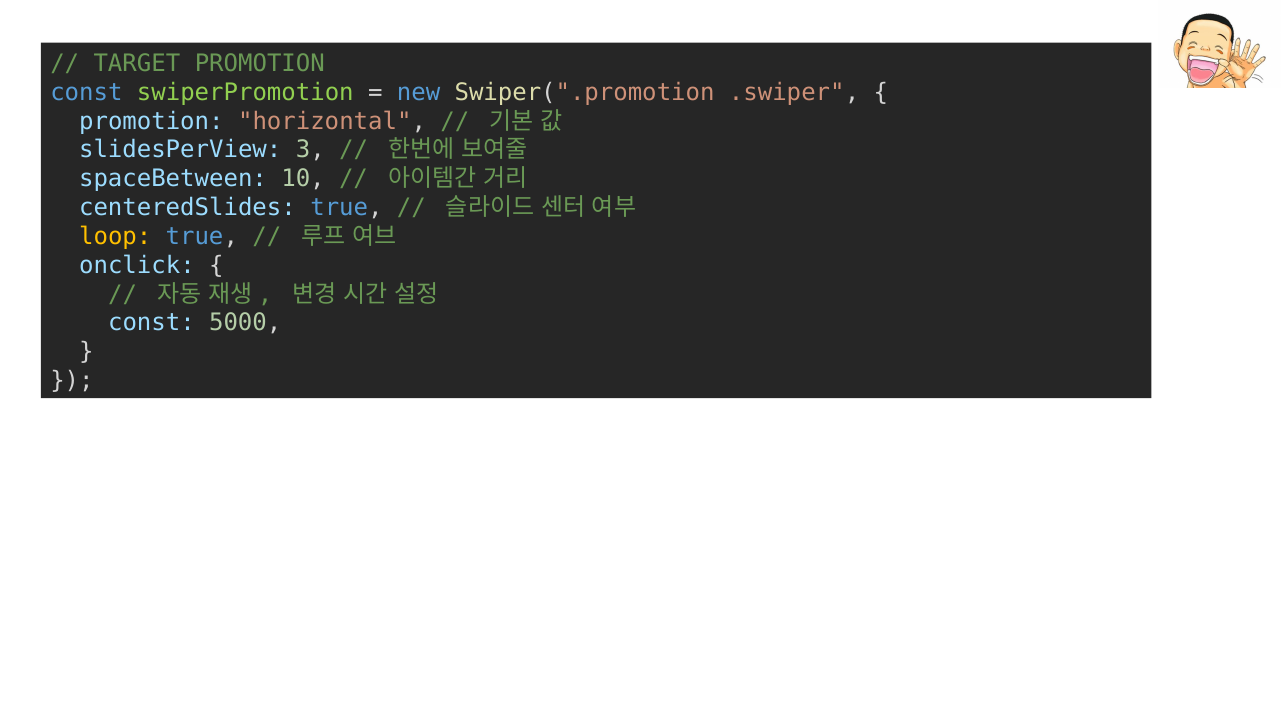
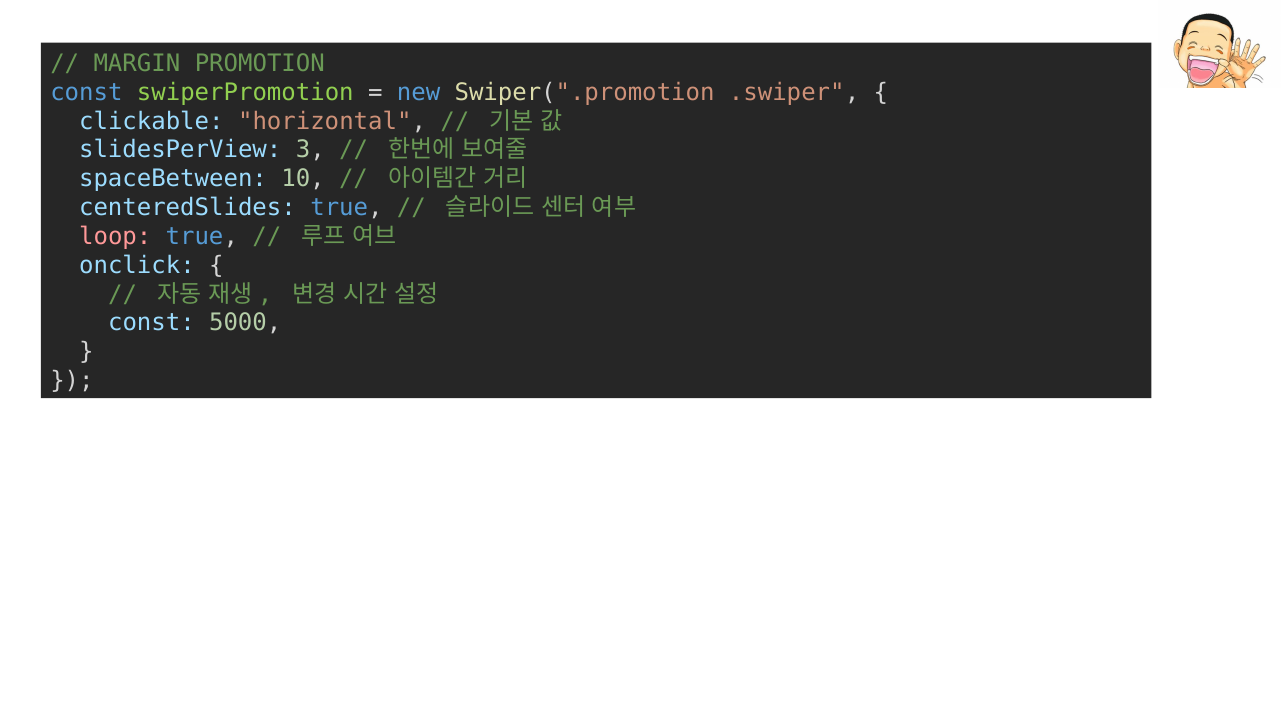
TARGET: TARGET -> MARGIN
promotion at (151, 121): promotion -> clickable
loop colour: yellow -> pink
